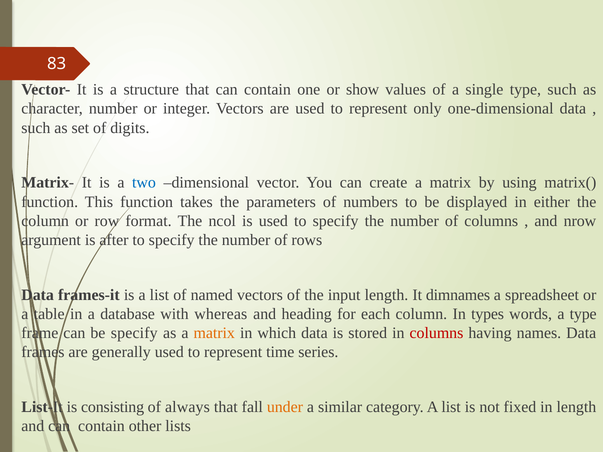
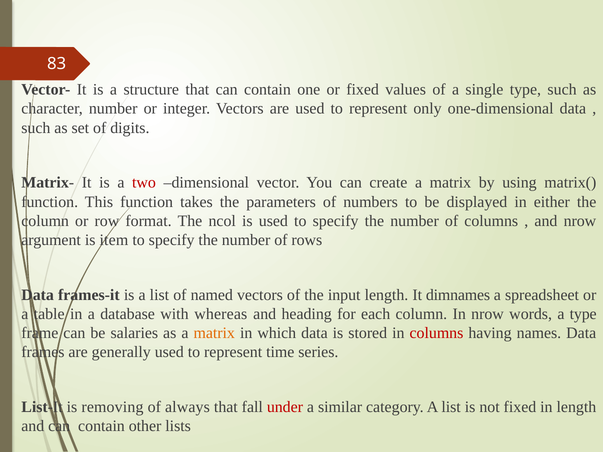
or show: show -> fixed
two colour: blue -> red
after: after -> item
In types: types -> nrow
be specify: specify -> salaries
consisting: consisting -> removing
under colour: orange -> red
